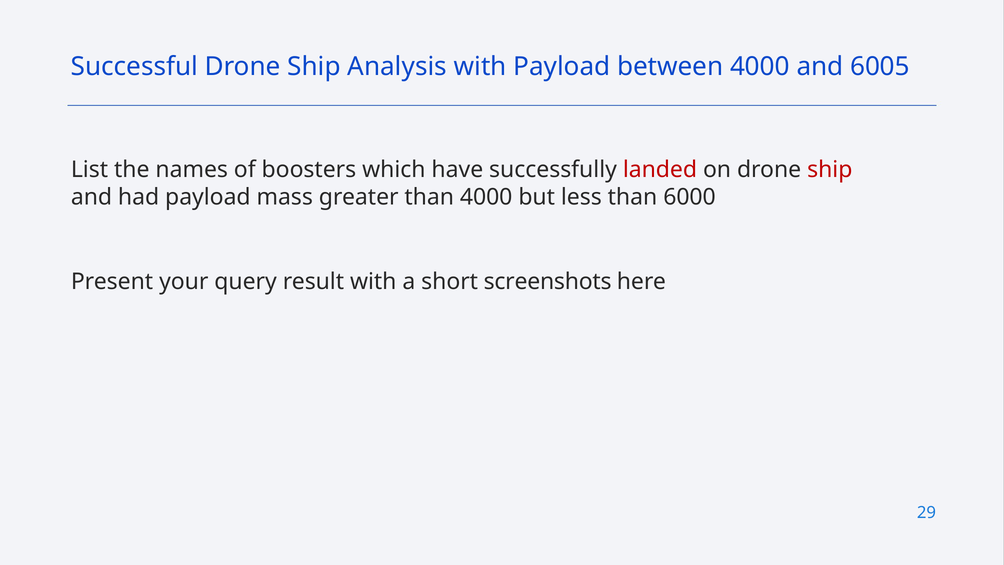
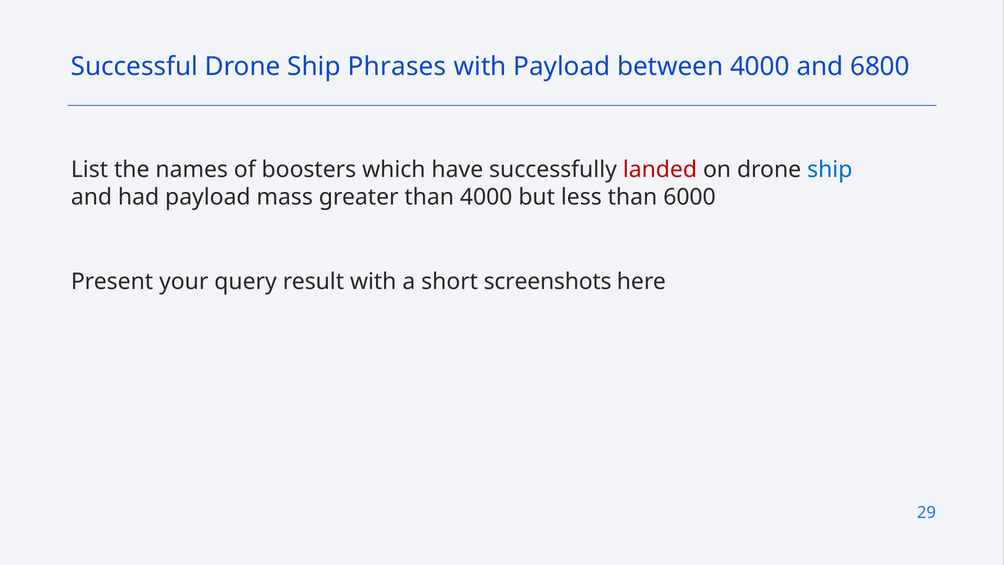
Analysis: Analysis -> Phrases
6005: 6005 -> 6800
ship at (830, 169) colour: red -> blue
